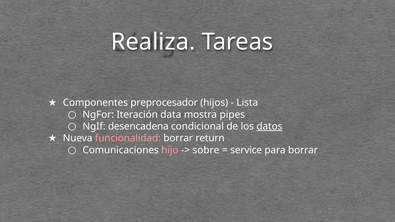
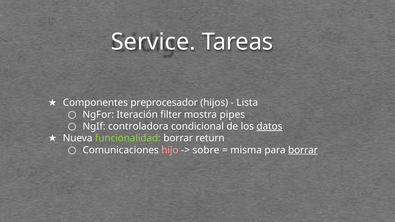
Realiza: Realiza -> Service
data: data -> filter
desencadena: desencadena -> controladora
funcionalidad colour: pink -> light green
service: service -> misma
borrar at (303, 150) underline: none -> present
